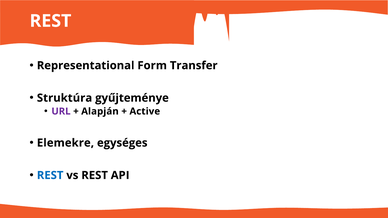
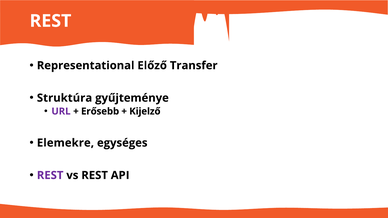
Form: Form -> Előző
Alapján: Alapján -> Erősebb
Active: Active -> Kijelző
REST at (50, 176) colour: blue -> purple
